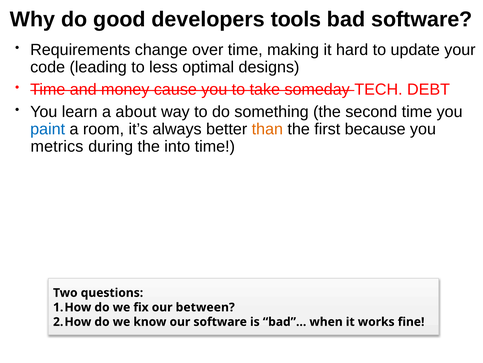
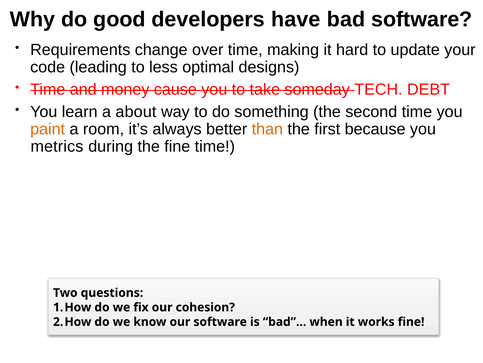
tools: tools -> have
paint colour: blue -> orange
the into: into -> fine
between: between -> cohesion
